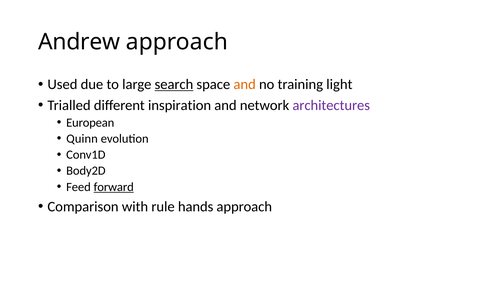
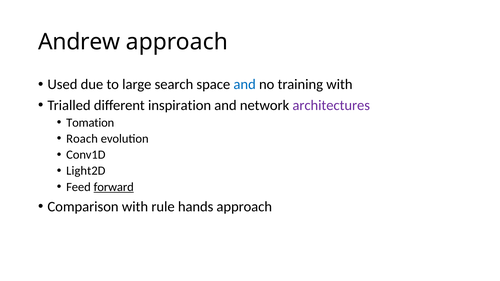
search underline: present -> none
and at (245, 85) colour: orange -> blue
training light: light -> with
European: European -> Tomation
Quinn: Quinn -> Roach
Body2D: Body2D -> Light2D
